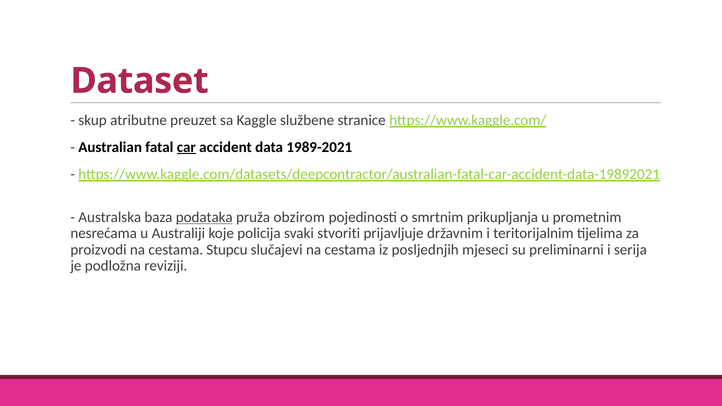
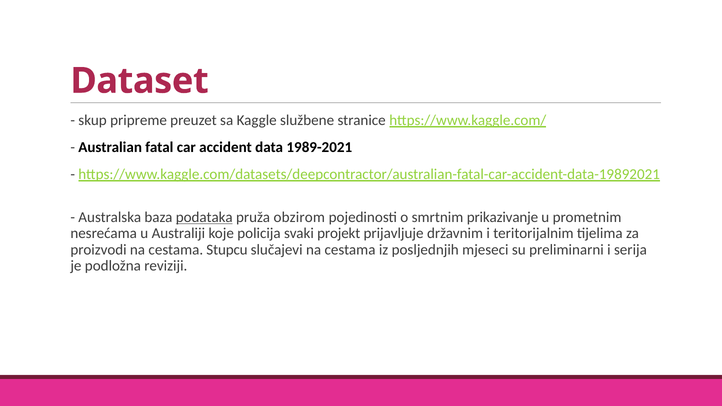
atributne: atributne -> pripreme
car underline: present -> none
prikupljanja: prikupljanja -> prikazivanje
stvoriti: stvoriti -> projekt
